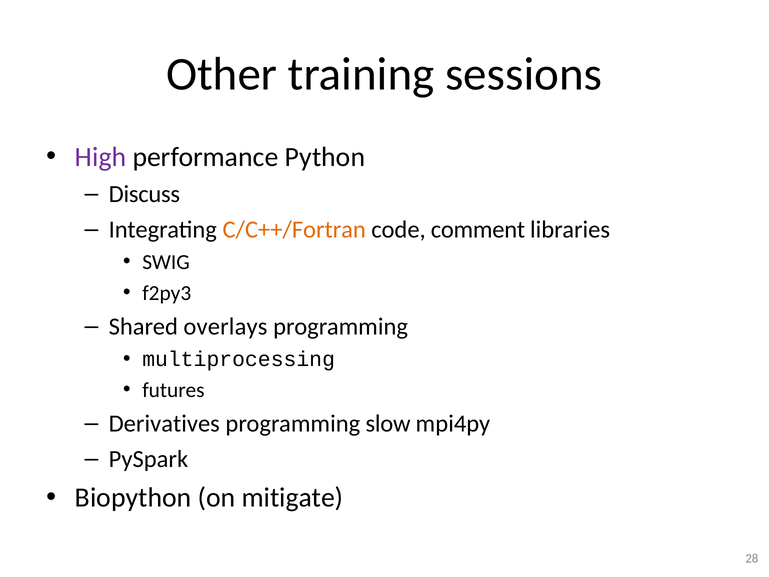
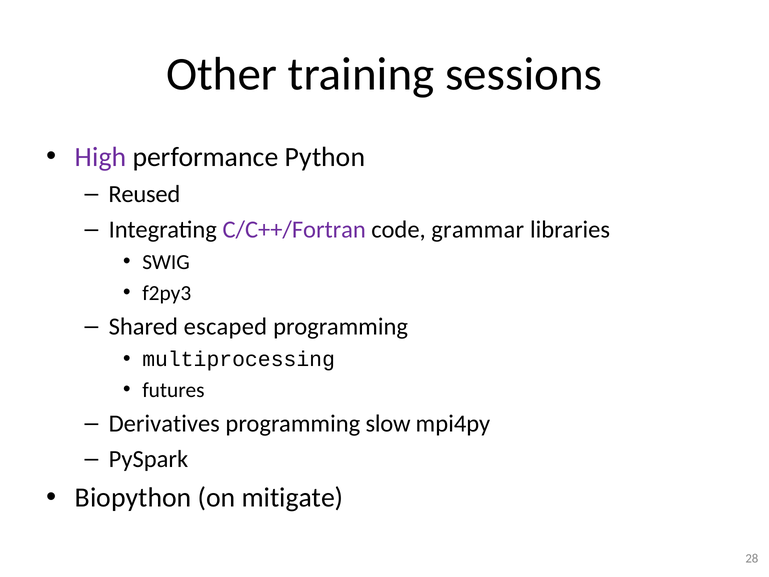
Discuss: Discuss -> Reused
C/C++/Fortran colour: orange -> purple
comment: comment -> grammar
overlays: overlays -> escaped
